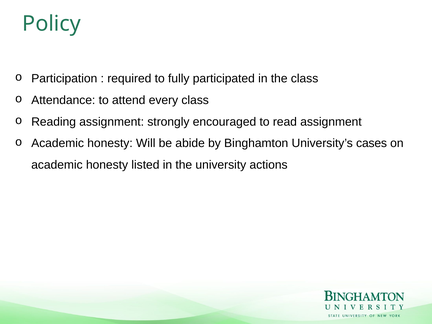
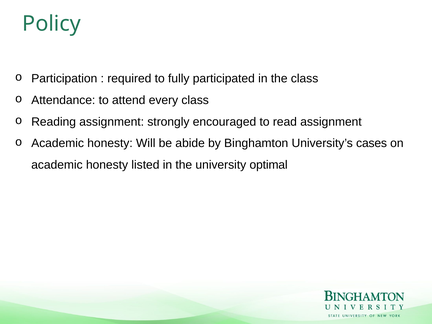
actions: actions -> optimal
